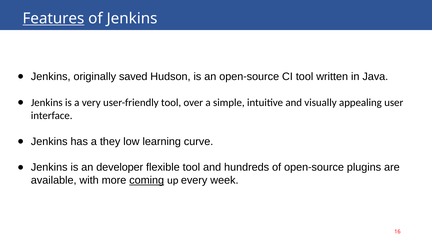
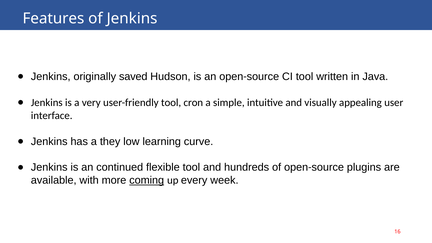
Features underline: present -> none
over: over -> cron
developer: developer -> continued
